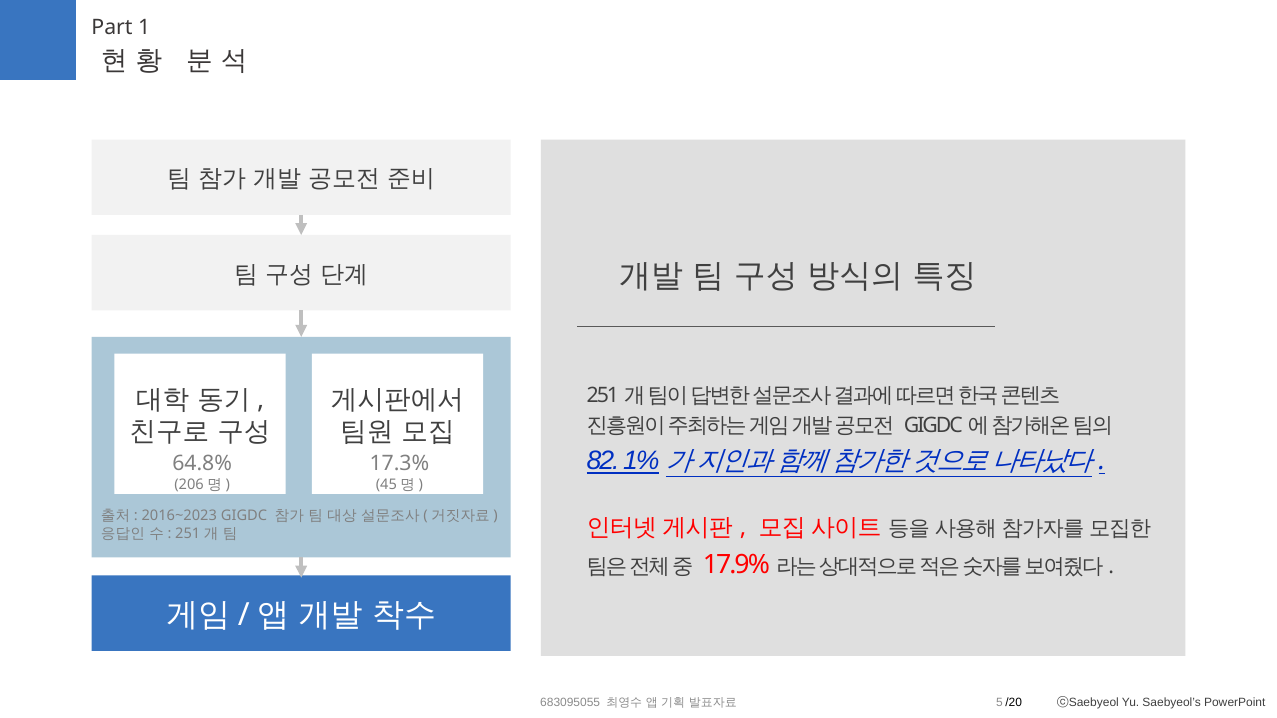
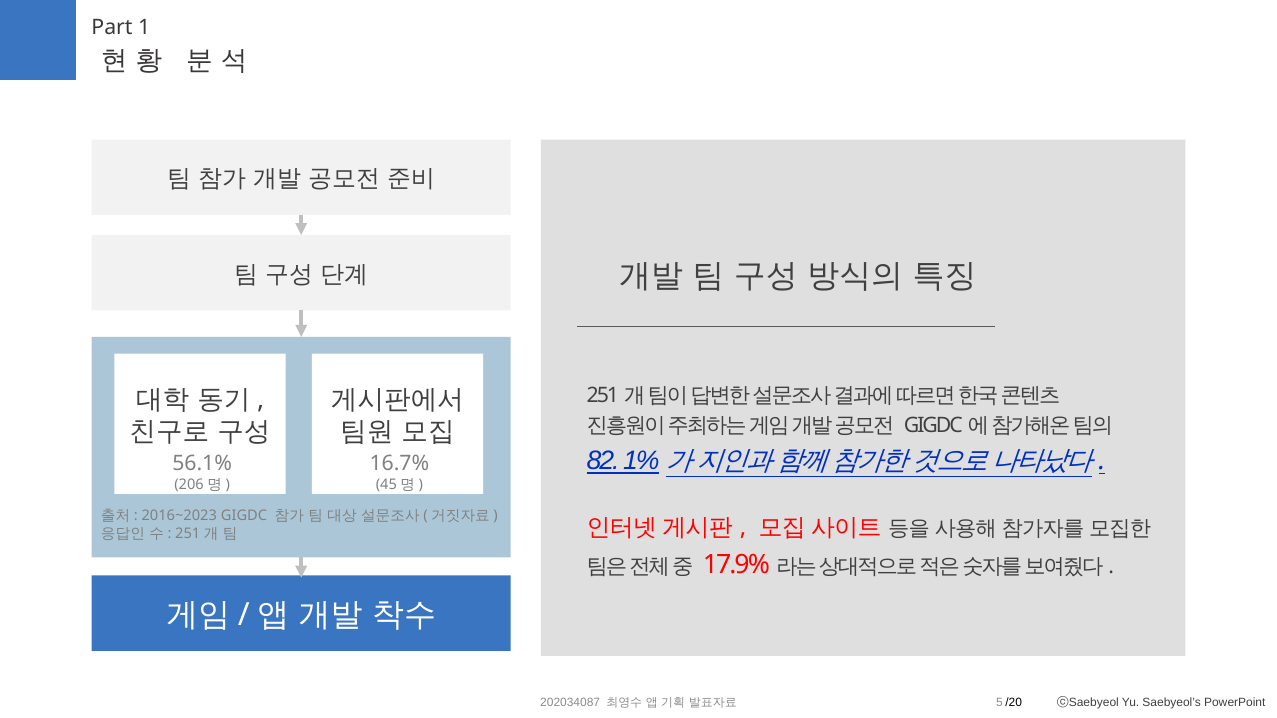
64.8%: 64.8% -> 56.1%
17.3%: 17.3% -> 16.7%
683095055: 683095055 -> 202034087
